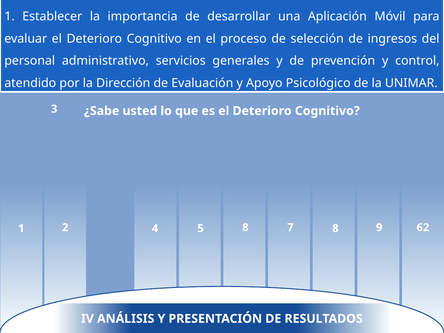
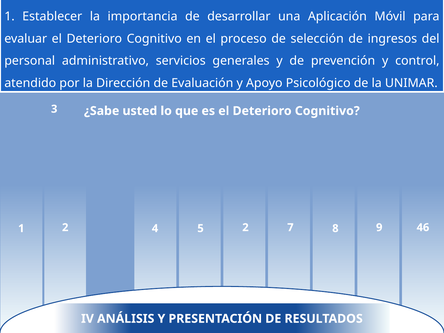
5 8: 8 -> 2
62: 62 -> 46
